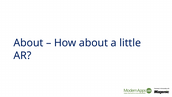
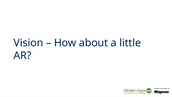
About at (28, 43): About -> Vision
